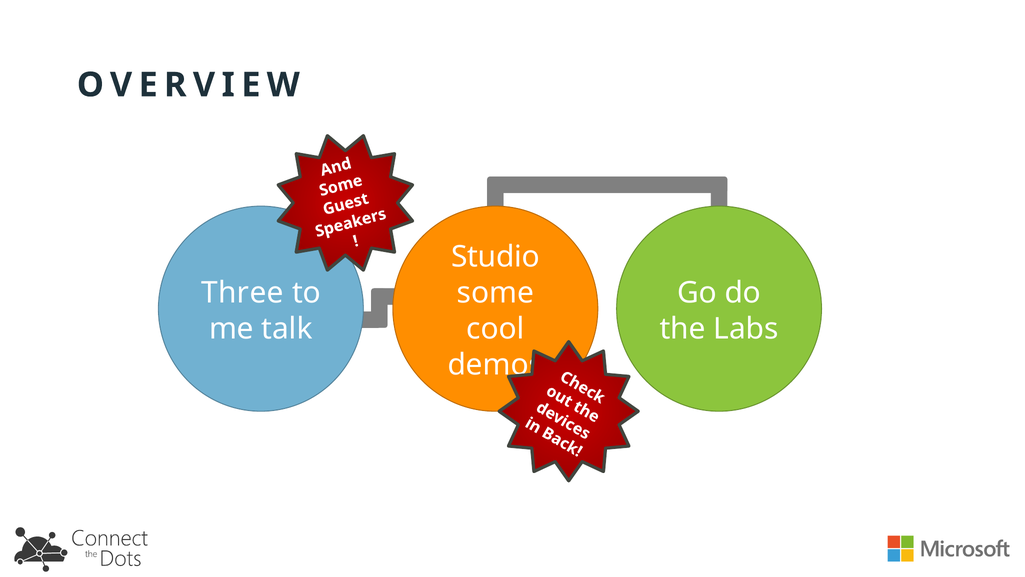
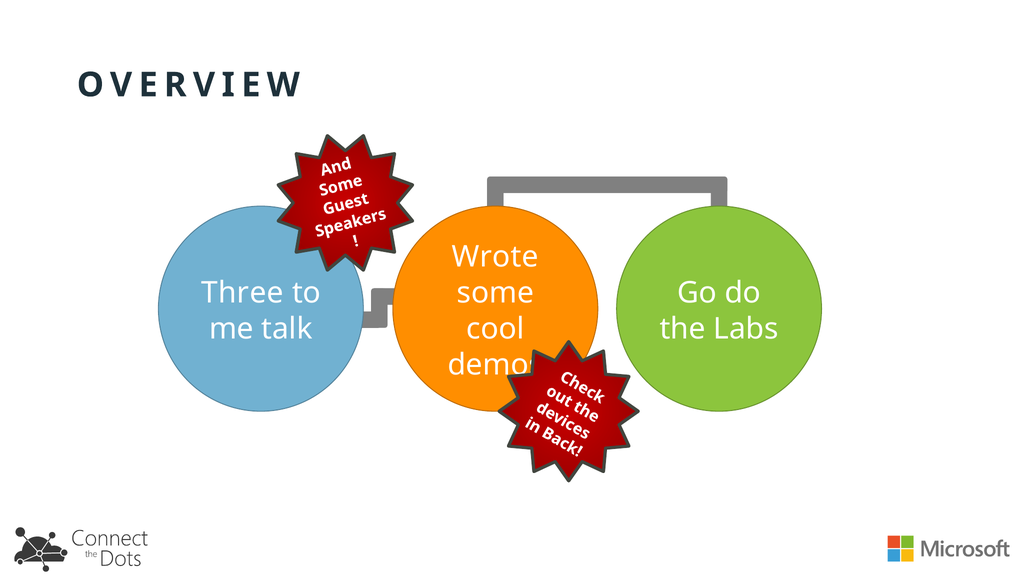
Studio: Studio -> Wrote
